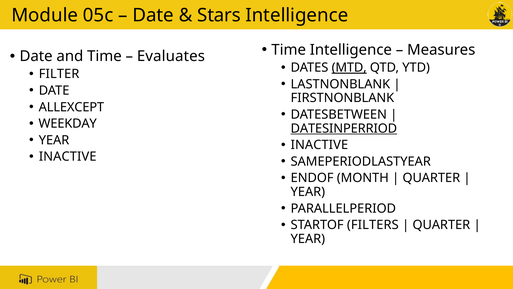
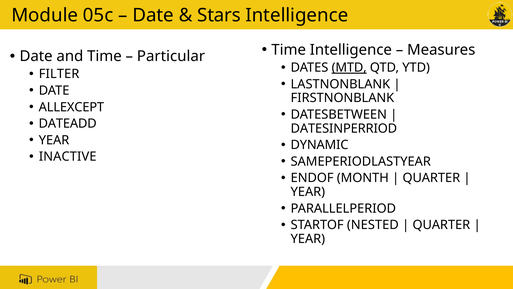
Evaluates: Evaluates -> Particular
WEEKDAY: WEEKDAY -> DATEADD
DATESINPERRIOD underline: present -> none
INACTIVE at (319, 145): INACTIVE -> DYNAMIC
FILTERS: FILTERS -> NESTED
